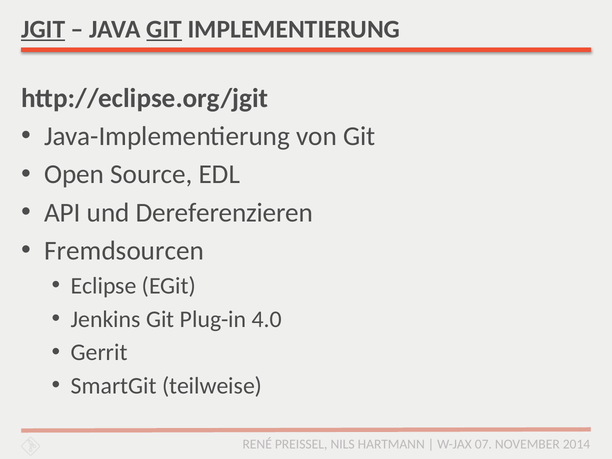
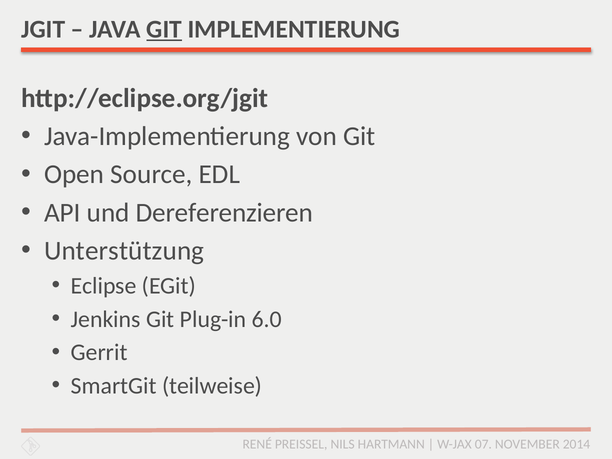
JGIT underline: present -> none
Fremdsourcen: Fremdsourcen -> Unterstützung
4.0: 4.0 -> 6.0
